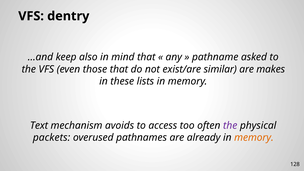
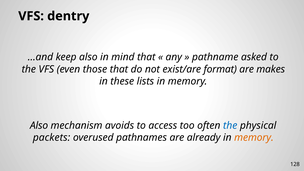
similar: similar -> format
Text at (39, 125): Text -> Also
the at (230, 125) colour: purple -> blue
